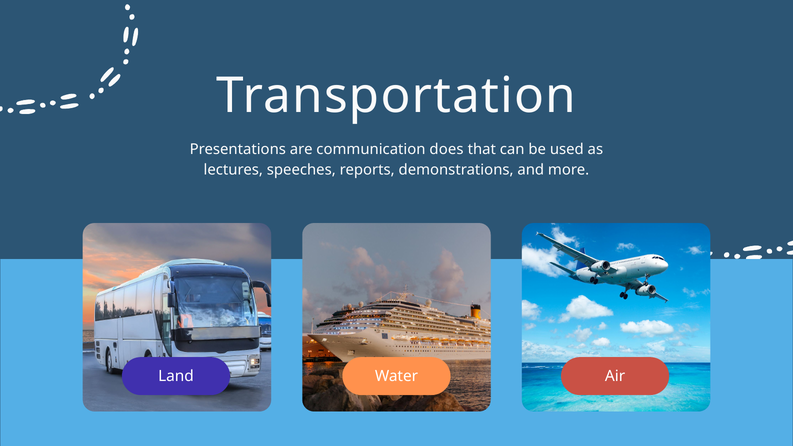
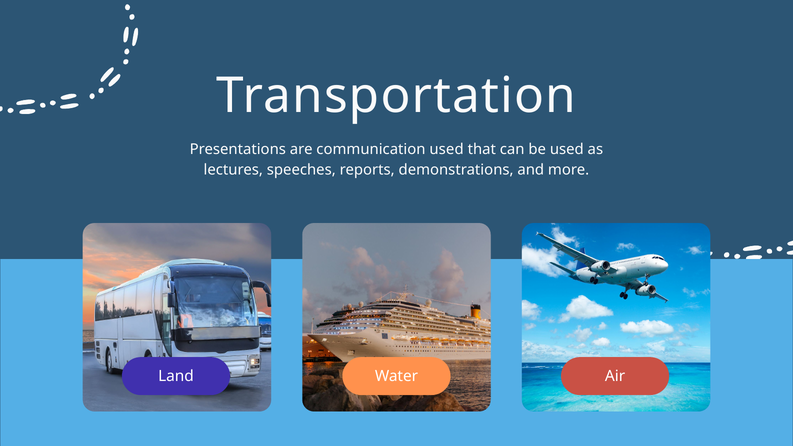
communication does: does -> used
